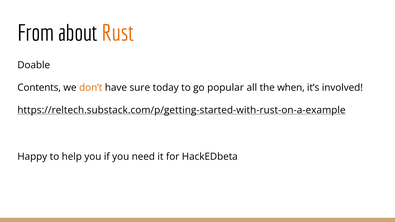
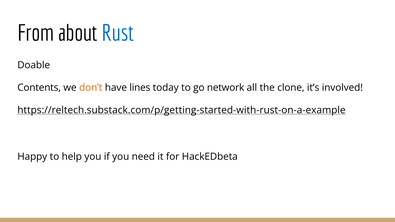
Rust colour: orange -> blue
sure: sure -> lines
popular: popular -> network
when: when -> clone
